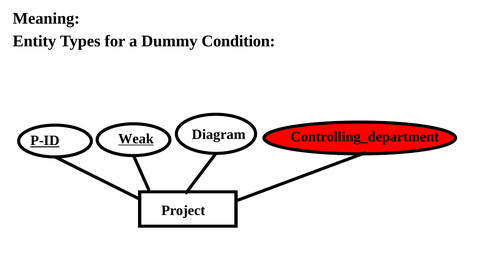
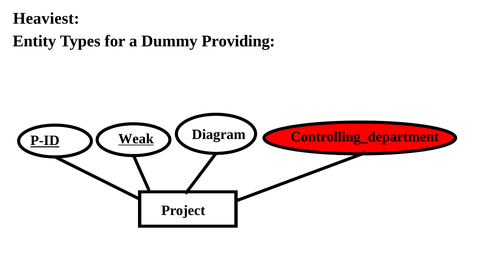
Meaning: Meaning -> Heaviest
Condition: Condition -> Providing
